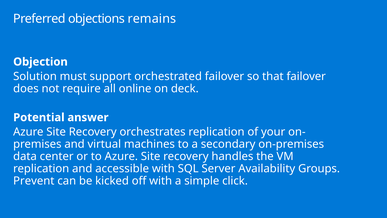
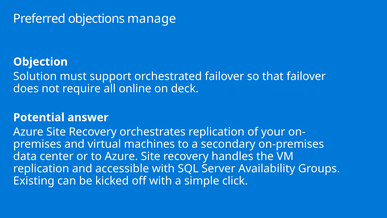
remains: remains -> manage
Prevent: Prevent -> Existing
